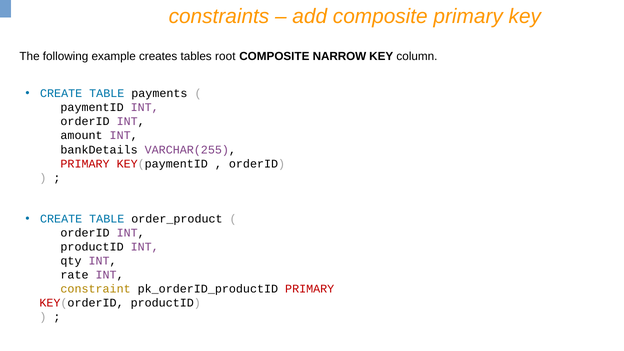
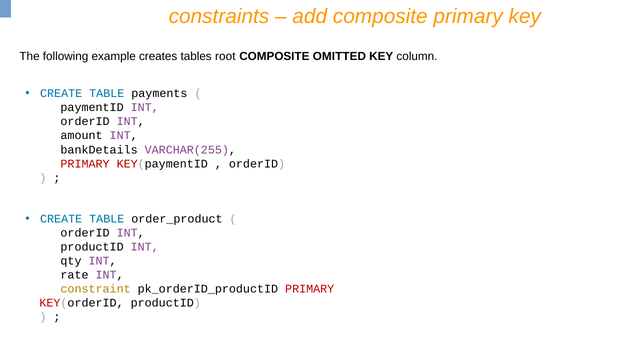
NARROW: NARROW -> OMITTED
